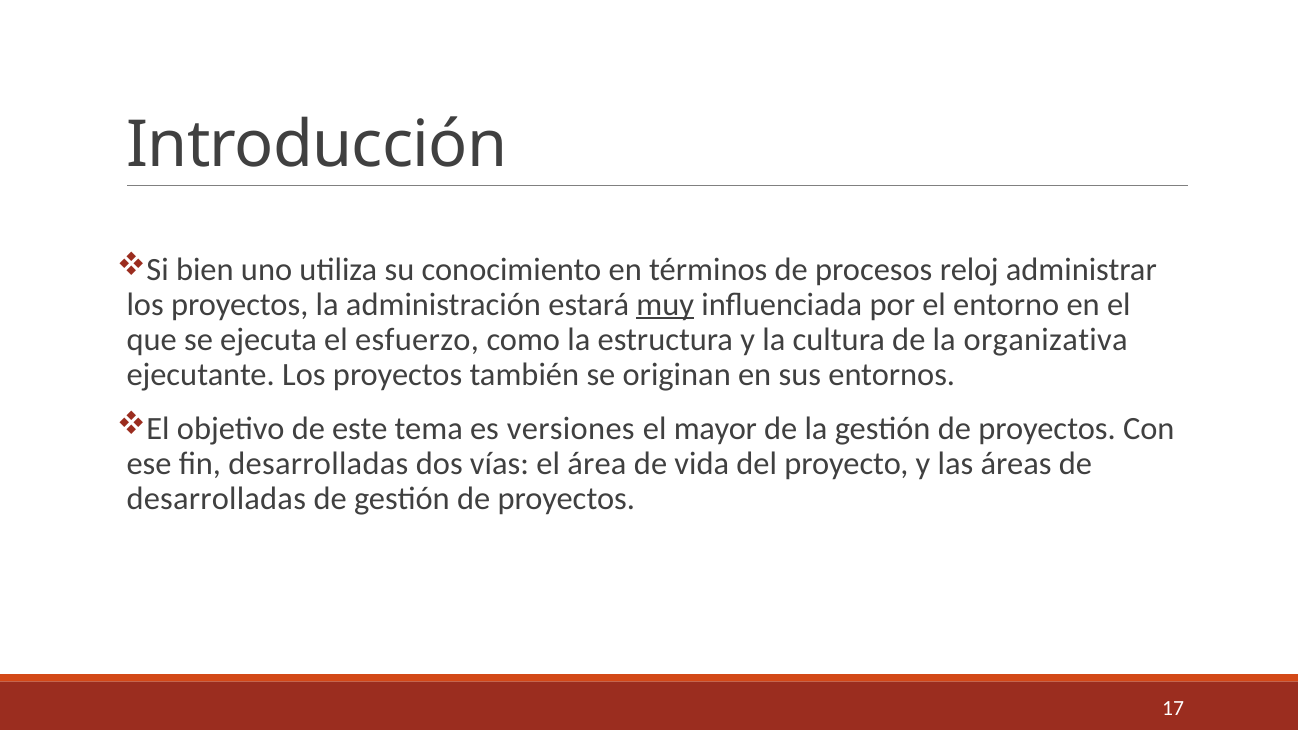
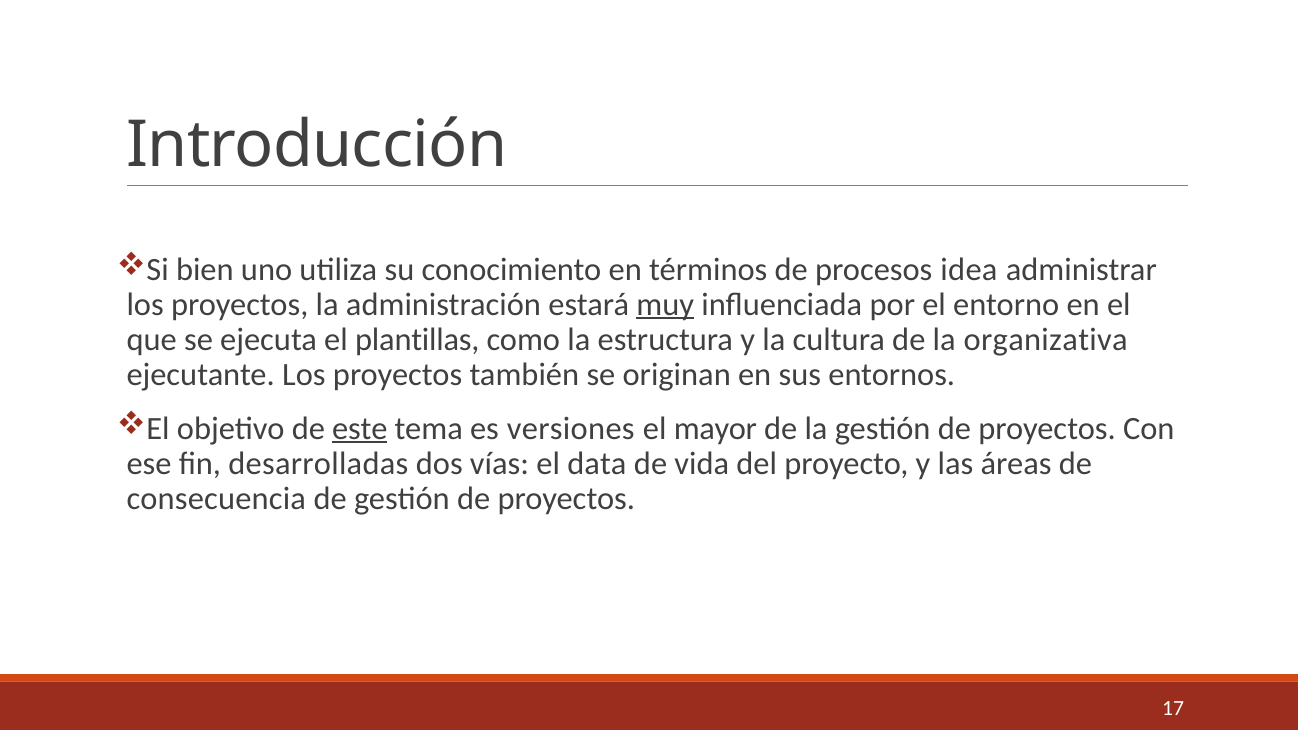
reloj: reloj -> idea
esfuerzo: esfuerzo -> plantillas
este underline: none -> present
área: área -> data
desarrolladas at (216, 498): desarrolladas -> consecuencia
